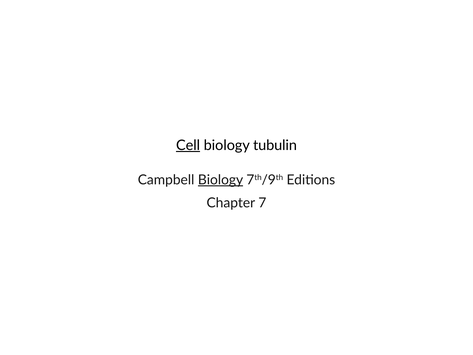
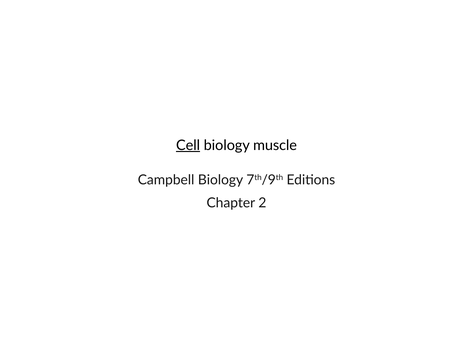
tubulin: tubulin -> muscle
Biology at (221, 180) underline: present -> none
7: 7 -> 2
